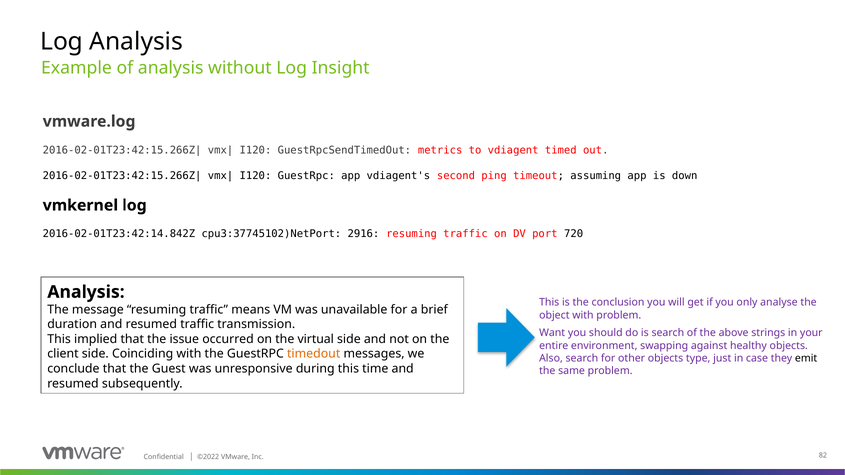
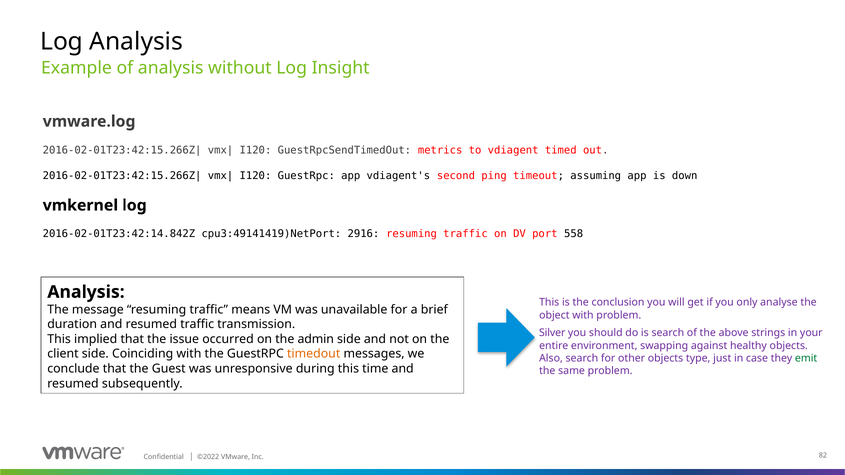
cpu3:37745102)NetPort: cpu3:37745102)NetPort -> cpu3:49141419)NetPort
720: 720 -> 558
Want: Want -> Silver
virtual: virtual -> admin
emit colour: black -> green
